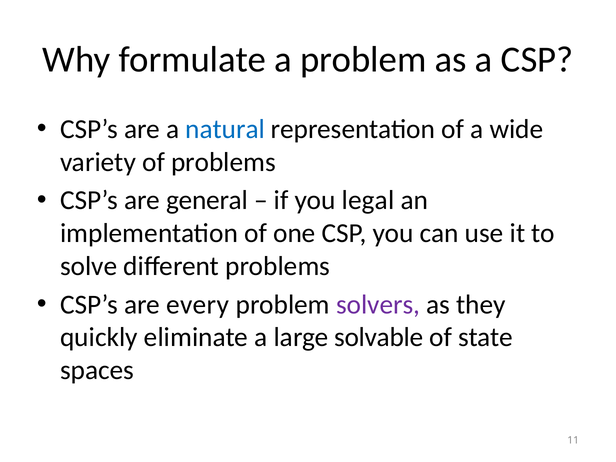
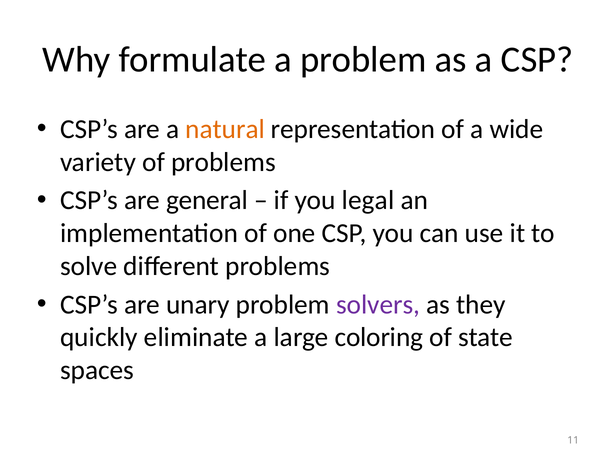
natural colour: blue -> orange
every: every -> unary
solvable: solvable -> coloring
